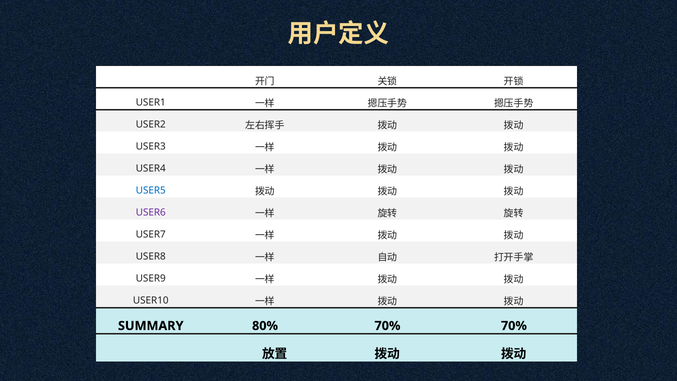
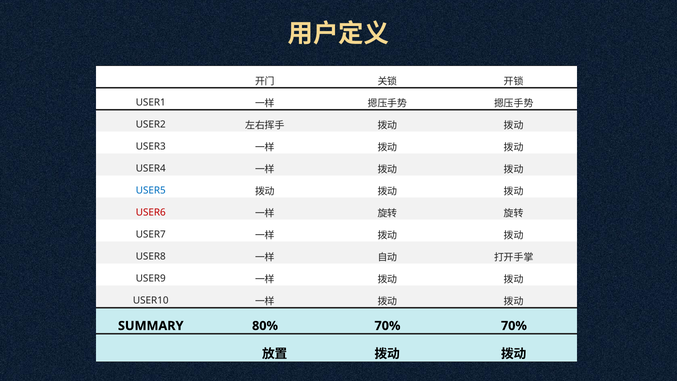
USER6 colour: purple -> red
